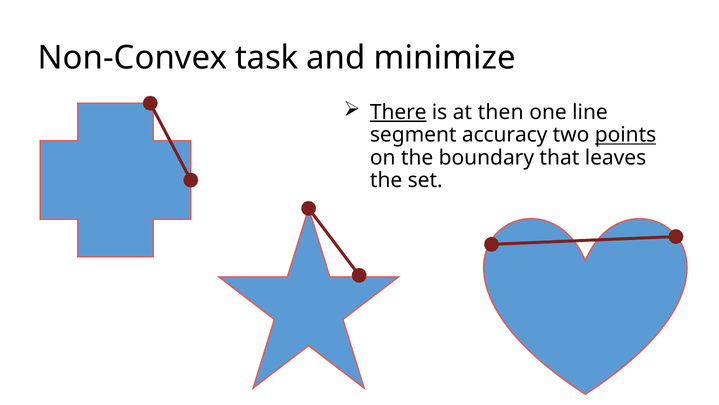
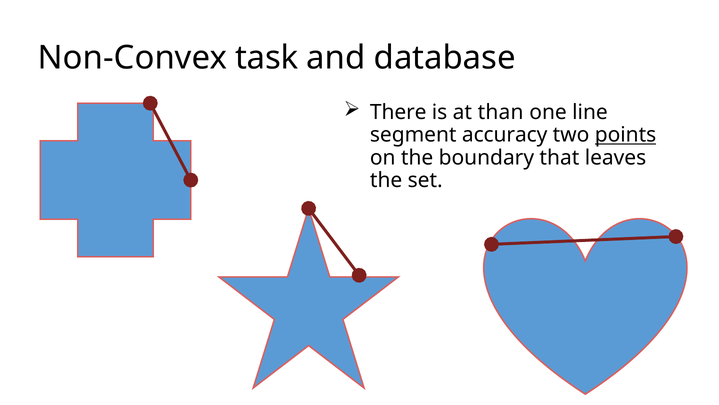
minimize: minimize -> database
There underline: present -> none
then: then -> than
